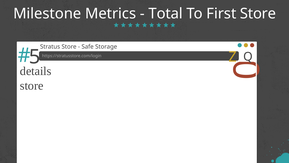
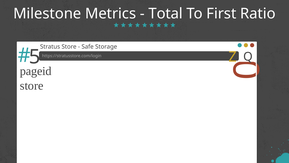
First Store: Store -> Ratio
details: details -> pageid
